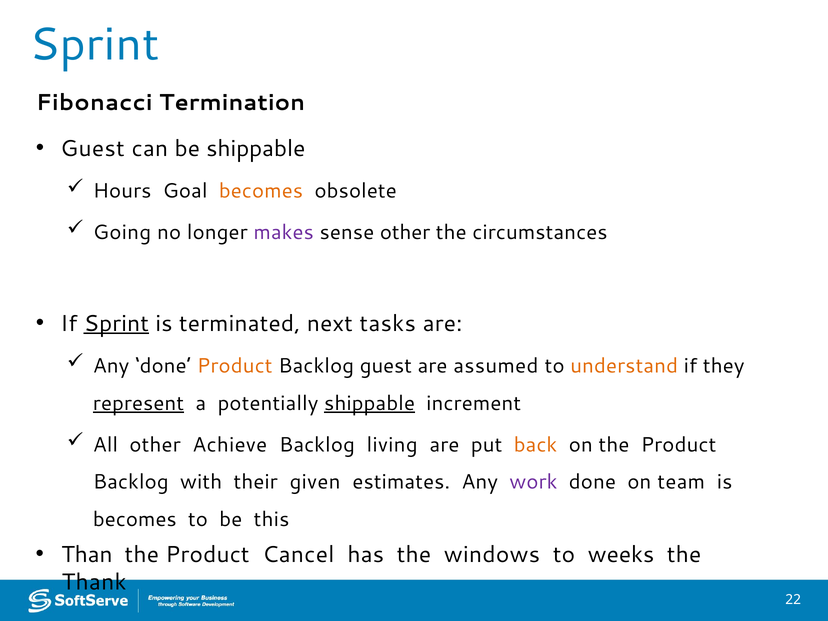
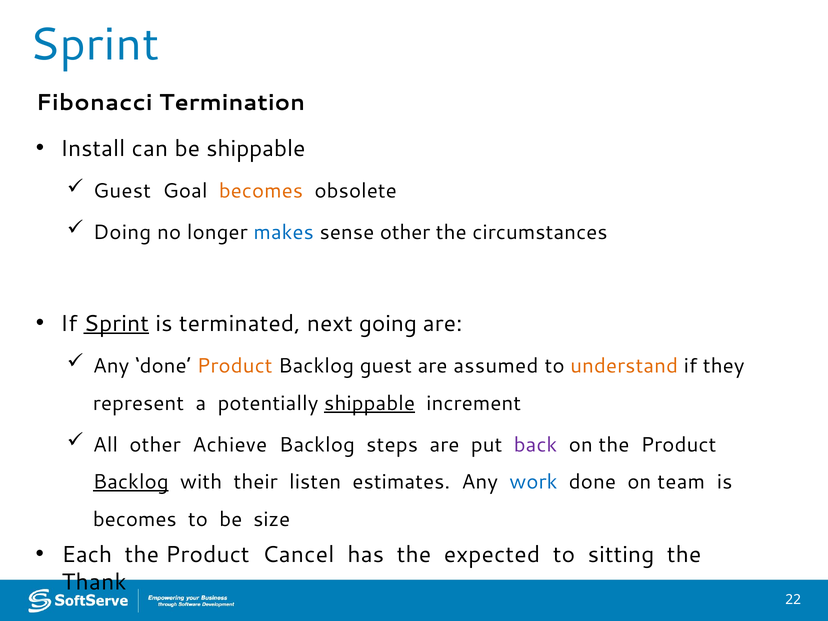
Guest at (93, 148): Guest -> Install
Hours at (122, 191): Hours -> Guest
Going: Going -> Doing
makes colour: purple -> blue
tasks: tasks -> going
represent underline: present -> none
living: living -> steps
back colour: orange -> purple
Backlog at (131, 482) underline: none -> present
given: given -> listen
work colour: purple -> blue
this: this -> size
Than: Than -> Each
windows: windows -> expected
weeks: weeks -> sitting
